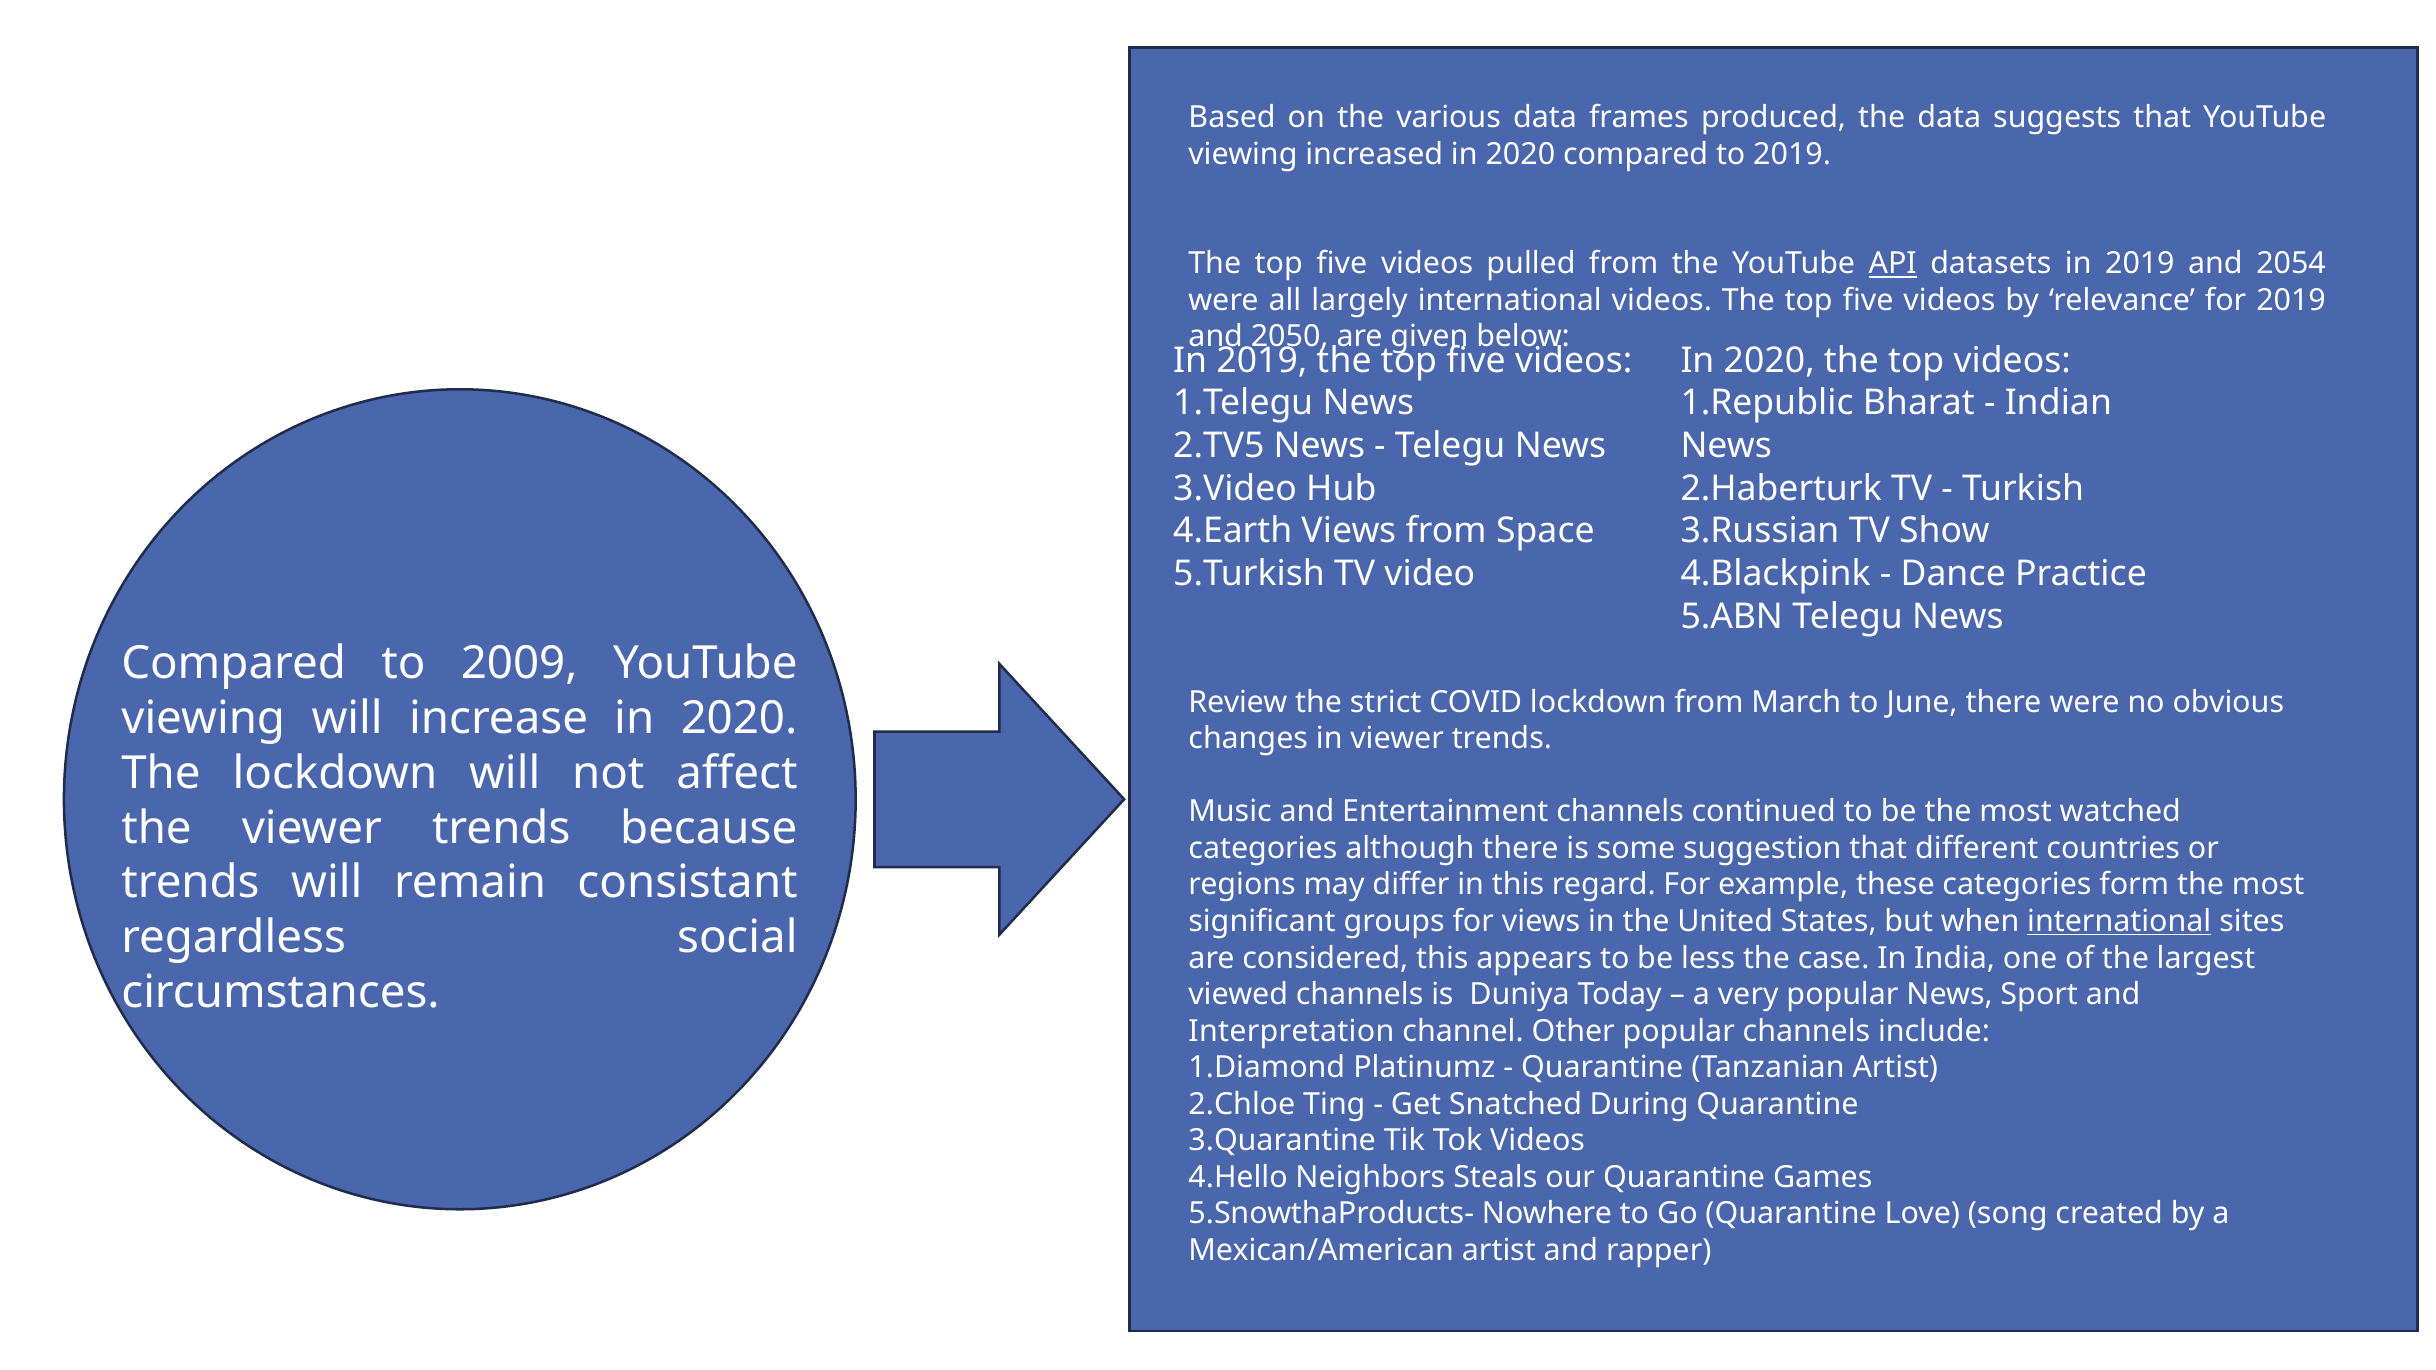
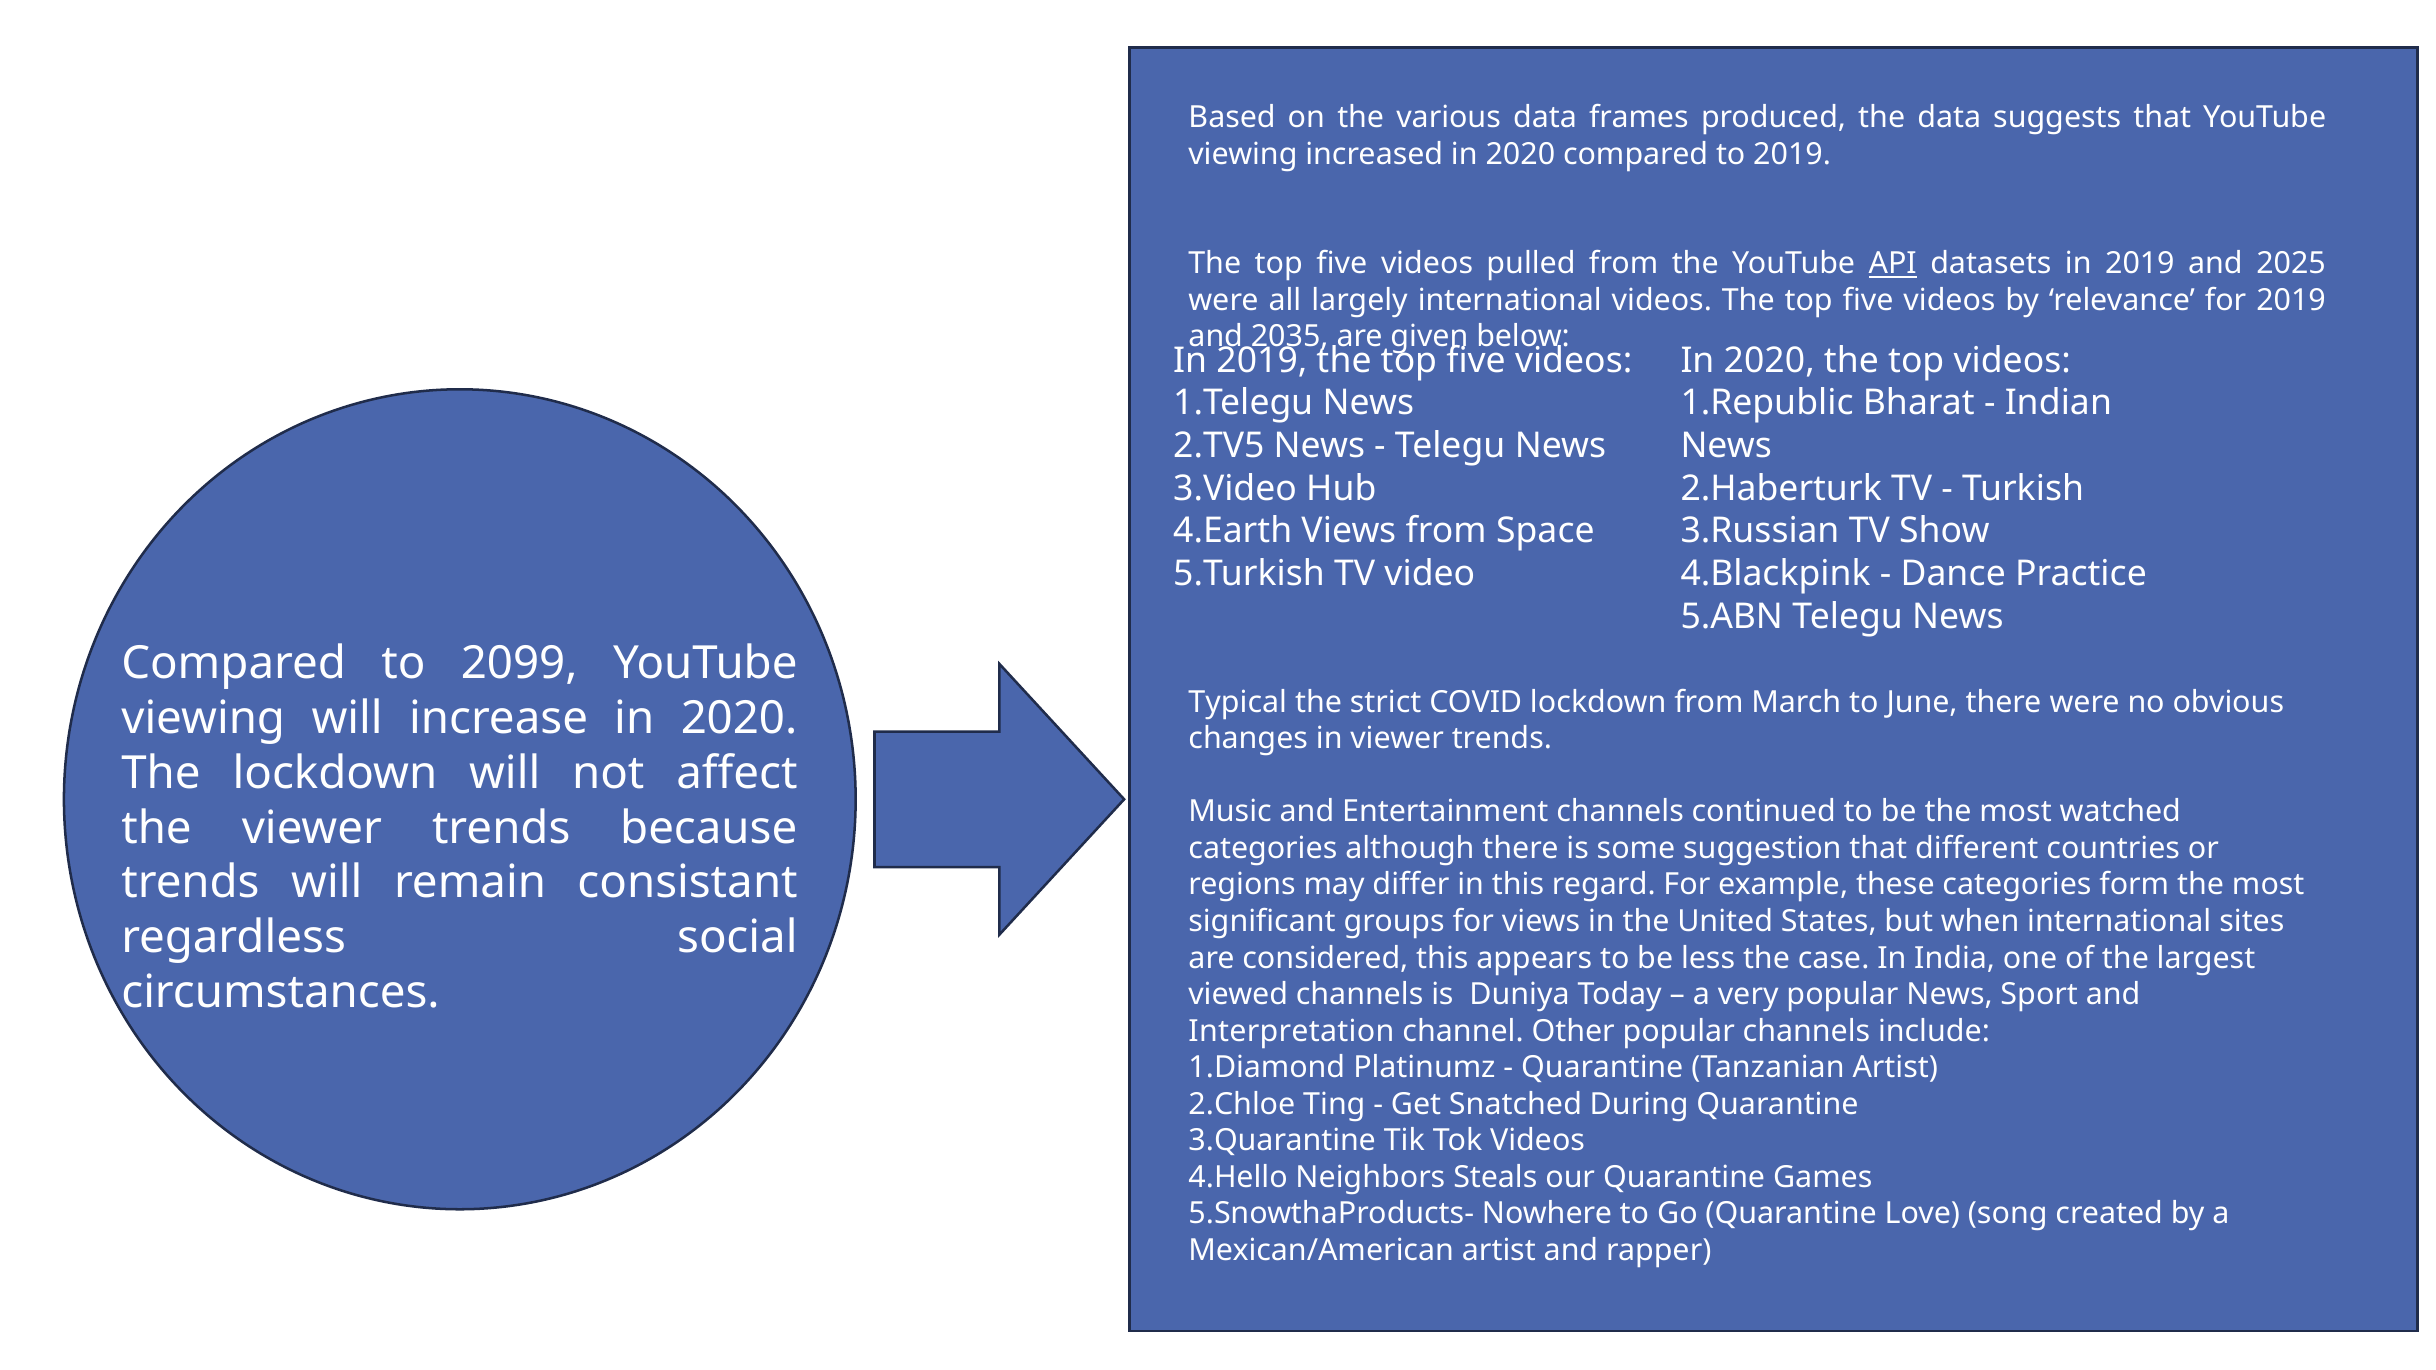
2054: 2054 -> 2025
2050: 2050 -> 2035
2009: 2009 -> 2099
Review: Review -> Typical
international at (2119, 922) underline: present -> none
